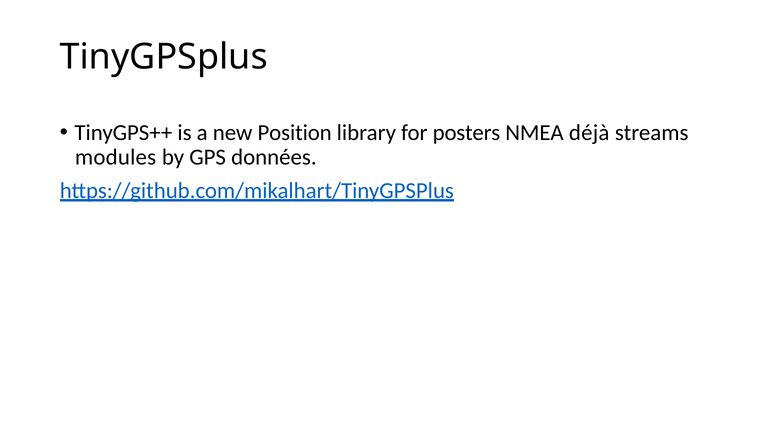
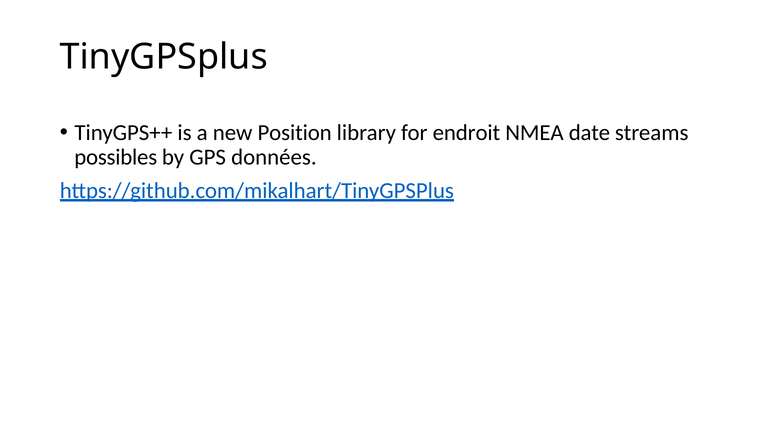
posters: posters -> endroit
déjà: déjà -> date
modules: modules -> possibles
